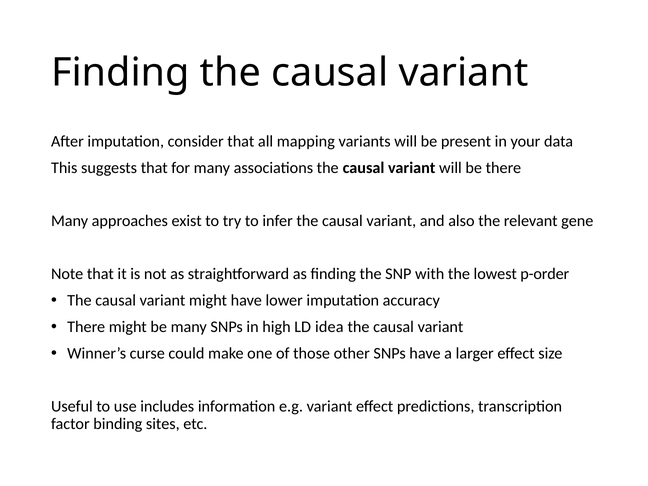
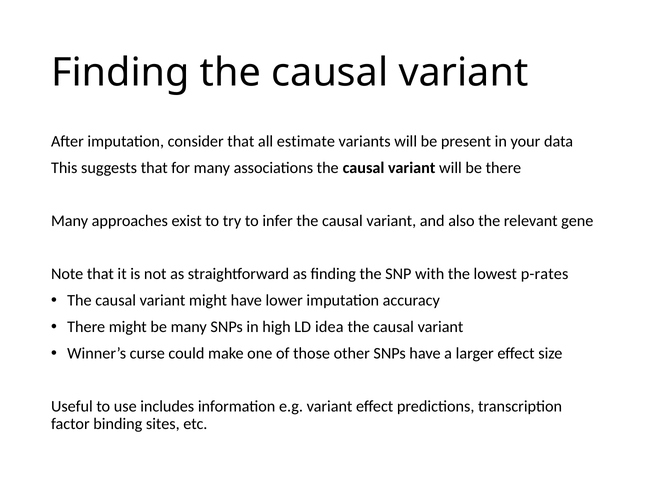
mapping: mapping -> estimate
p-order: p-order -> p-rates
